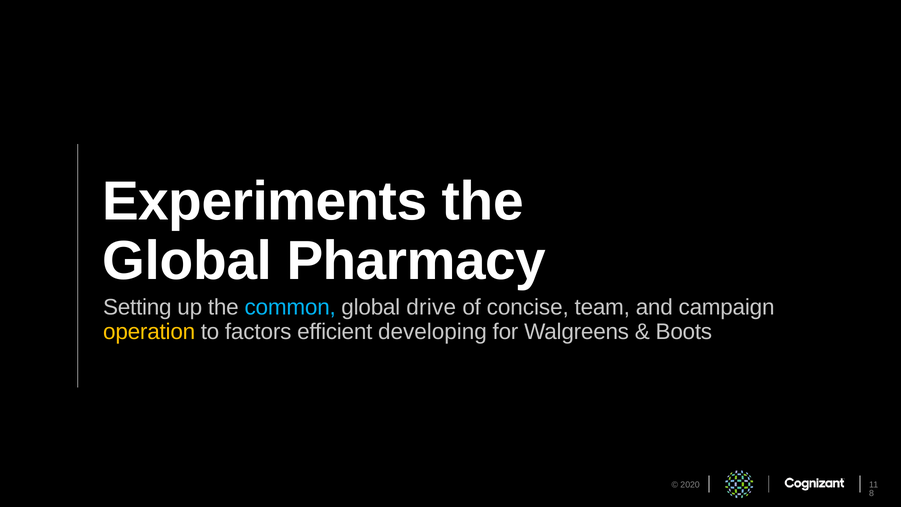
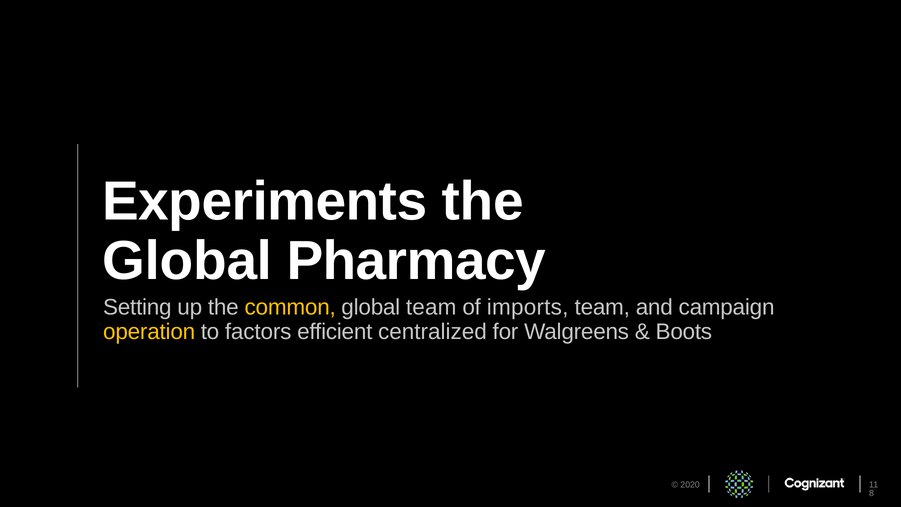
common colour: light blue -> yellow
global drive: drive -> team
concise: concise -> imports
developing: developing -> centralized
